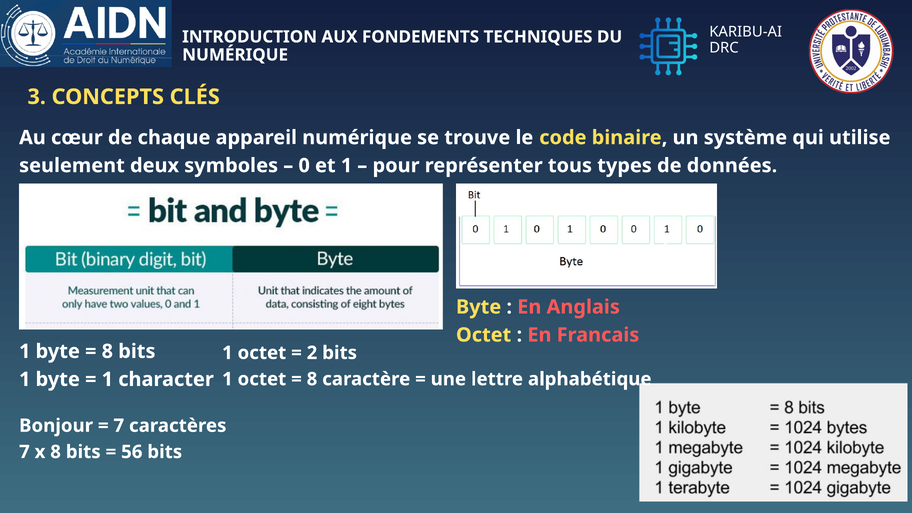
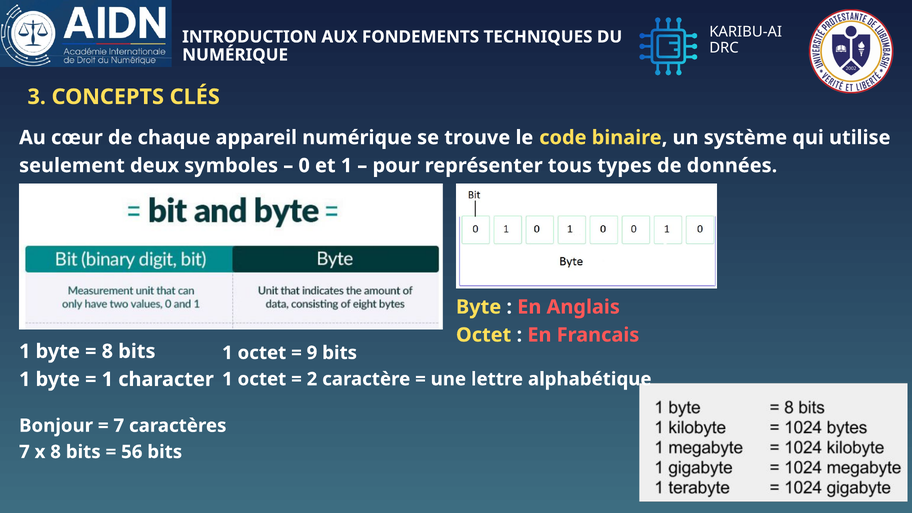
2: 2 -> 9
8 at (312, 379): 8 -> 2
